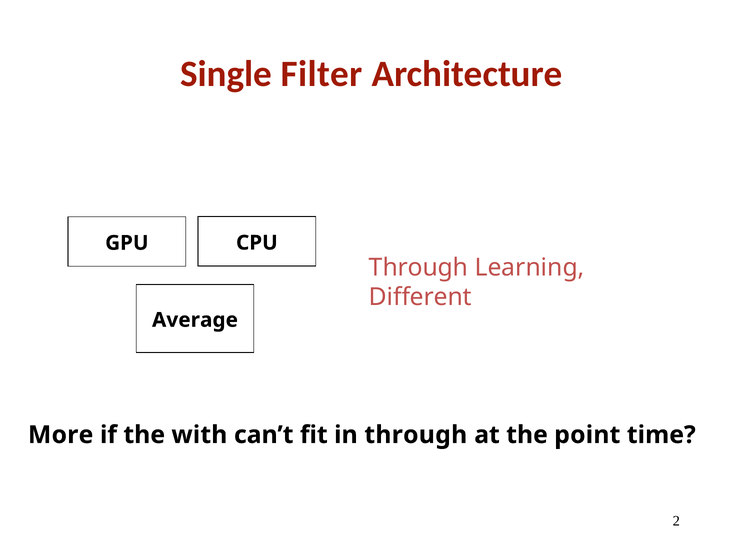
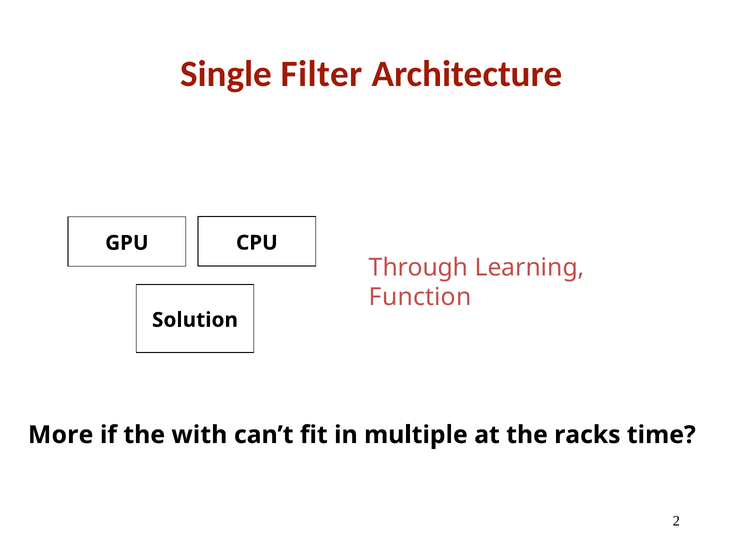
Different: Different -> Function
Average: Average -> Solution
in through: through -> multiple
point: point -> racks
